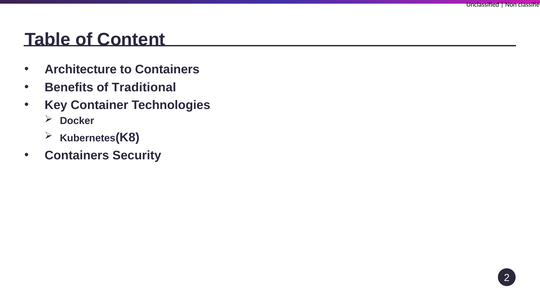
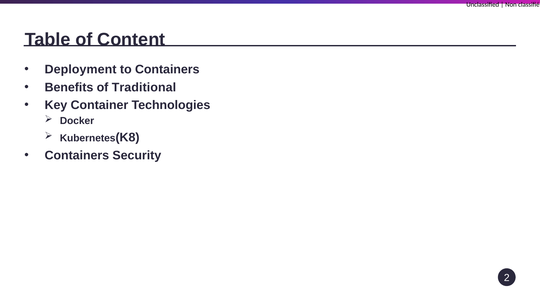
Architecture: Architecture -> Deployment
